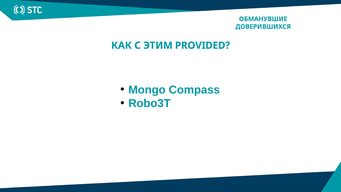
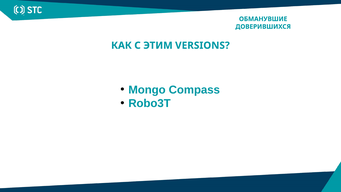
PROVIDED: PROVIDED -> VERSIONS
